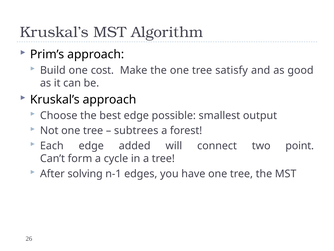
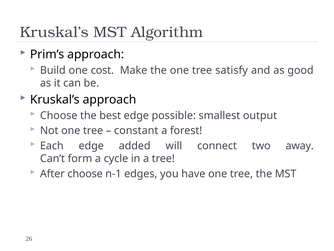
subtrees: subtrees -> constant
point: point -> away
After solving: solving -> choose
